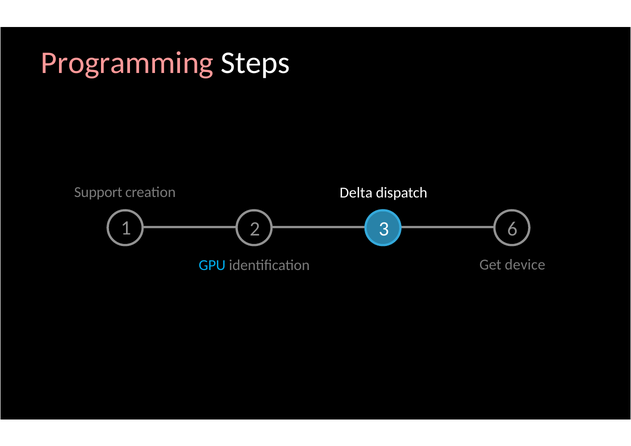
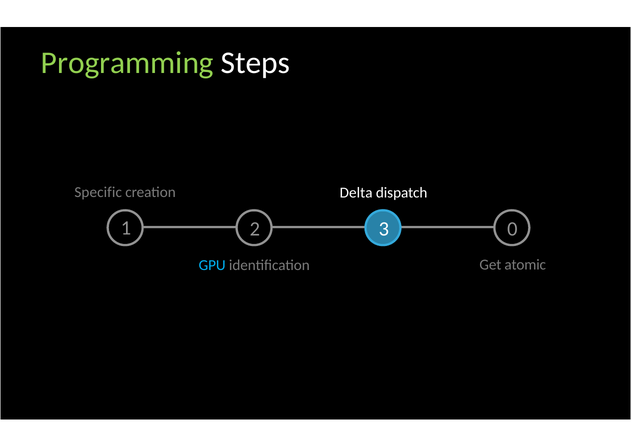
Programming colour: pink -> light green
Support: Support -> Specific
6: 6 -> 0
device: device -> atomic
